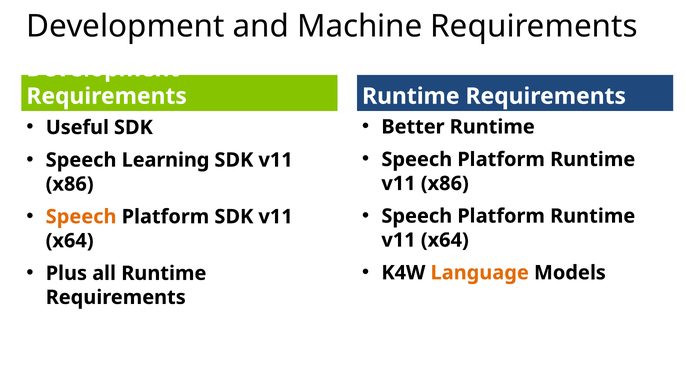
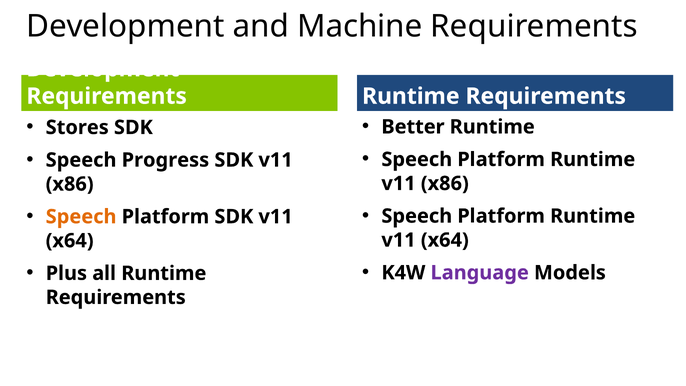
Useful: Useful -> Stores
Learning: Learning -> Progress
Language colour: orange -> purple
